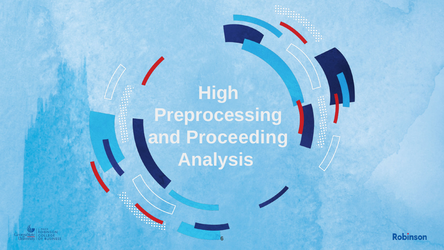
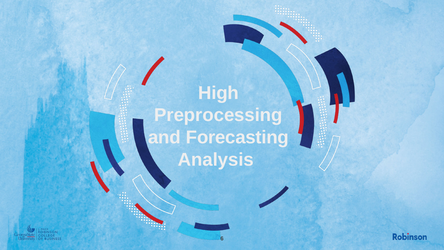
Proceeding: Proceeding -> Forecasting
